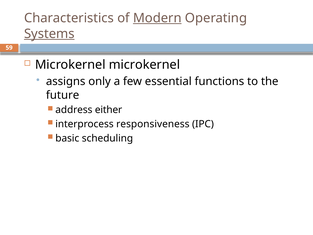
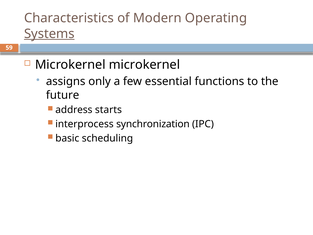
Modern underline: present -> none
either: either -> starts
responsiveness: responsiveness -> synchronization
